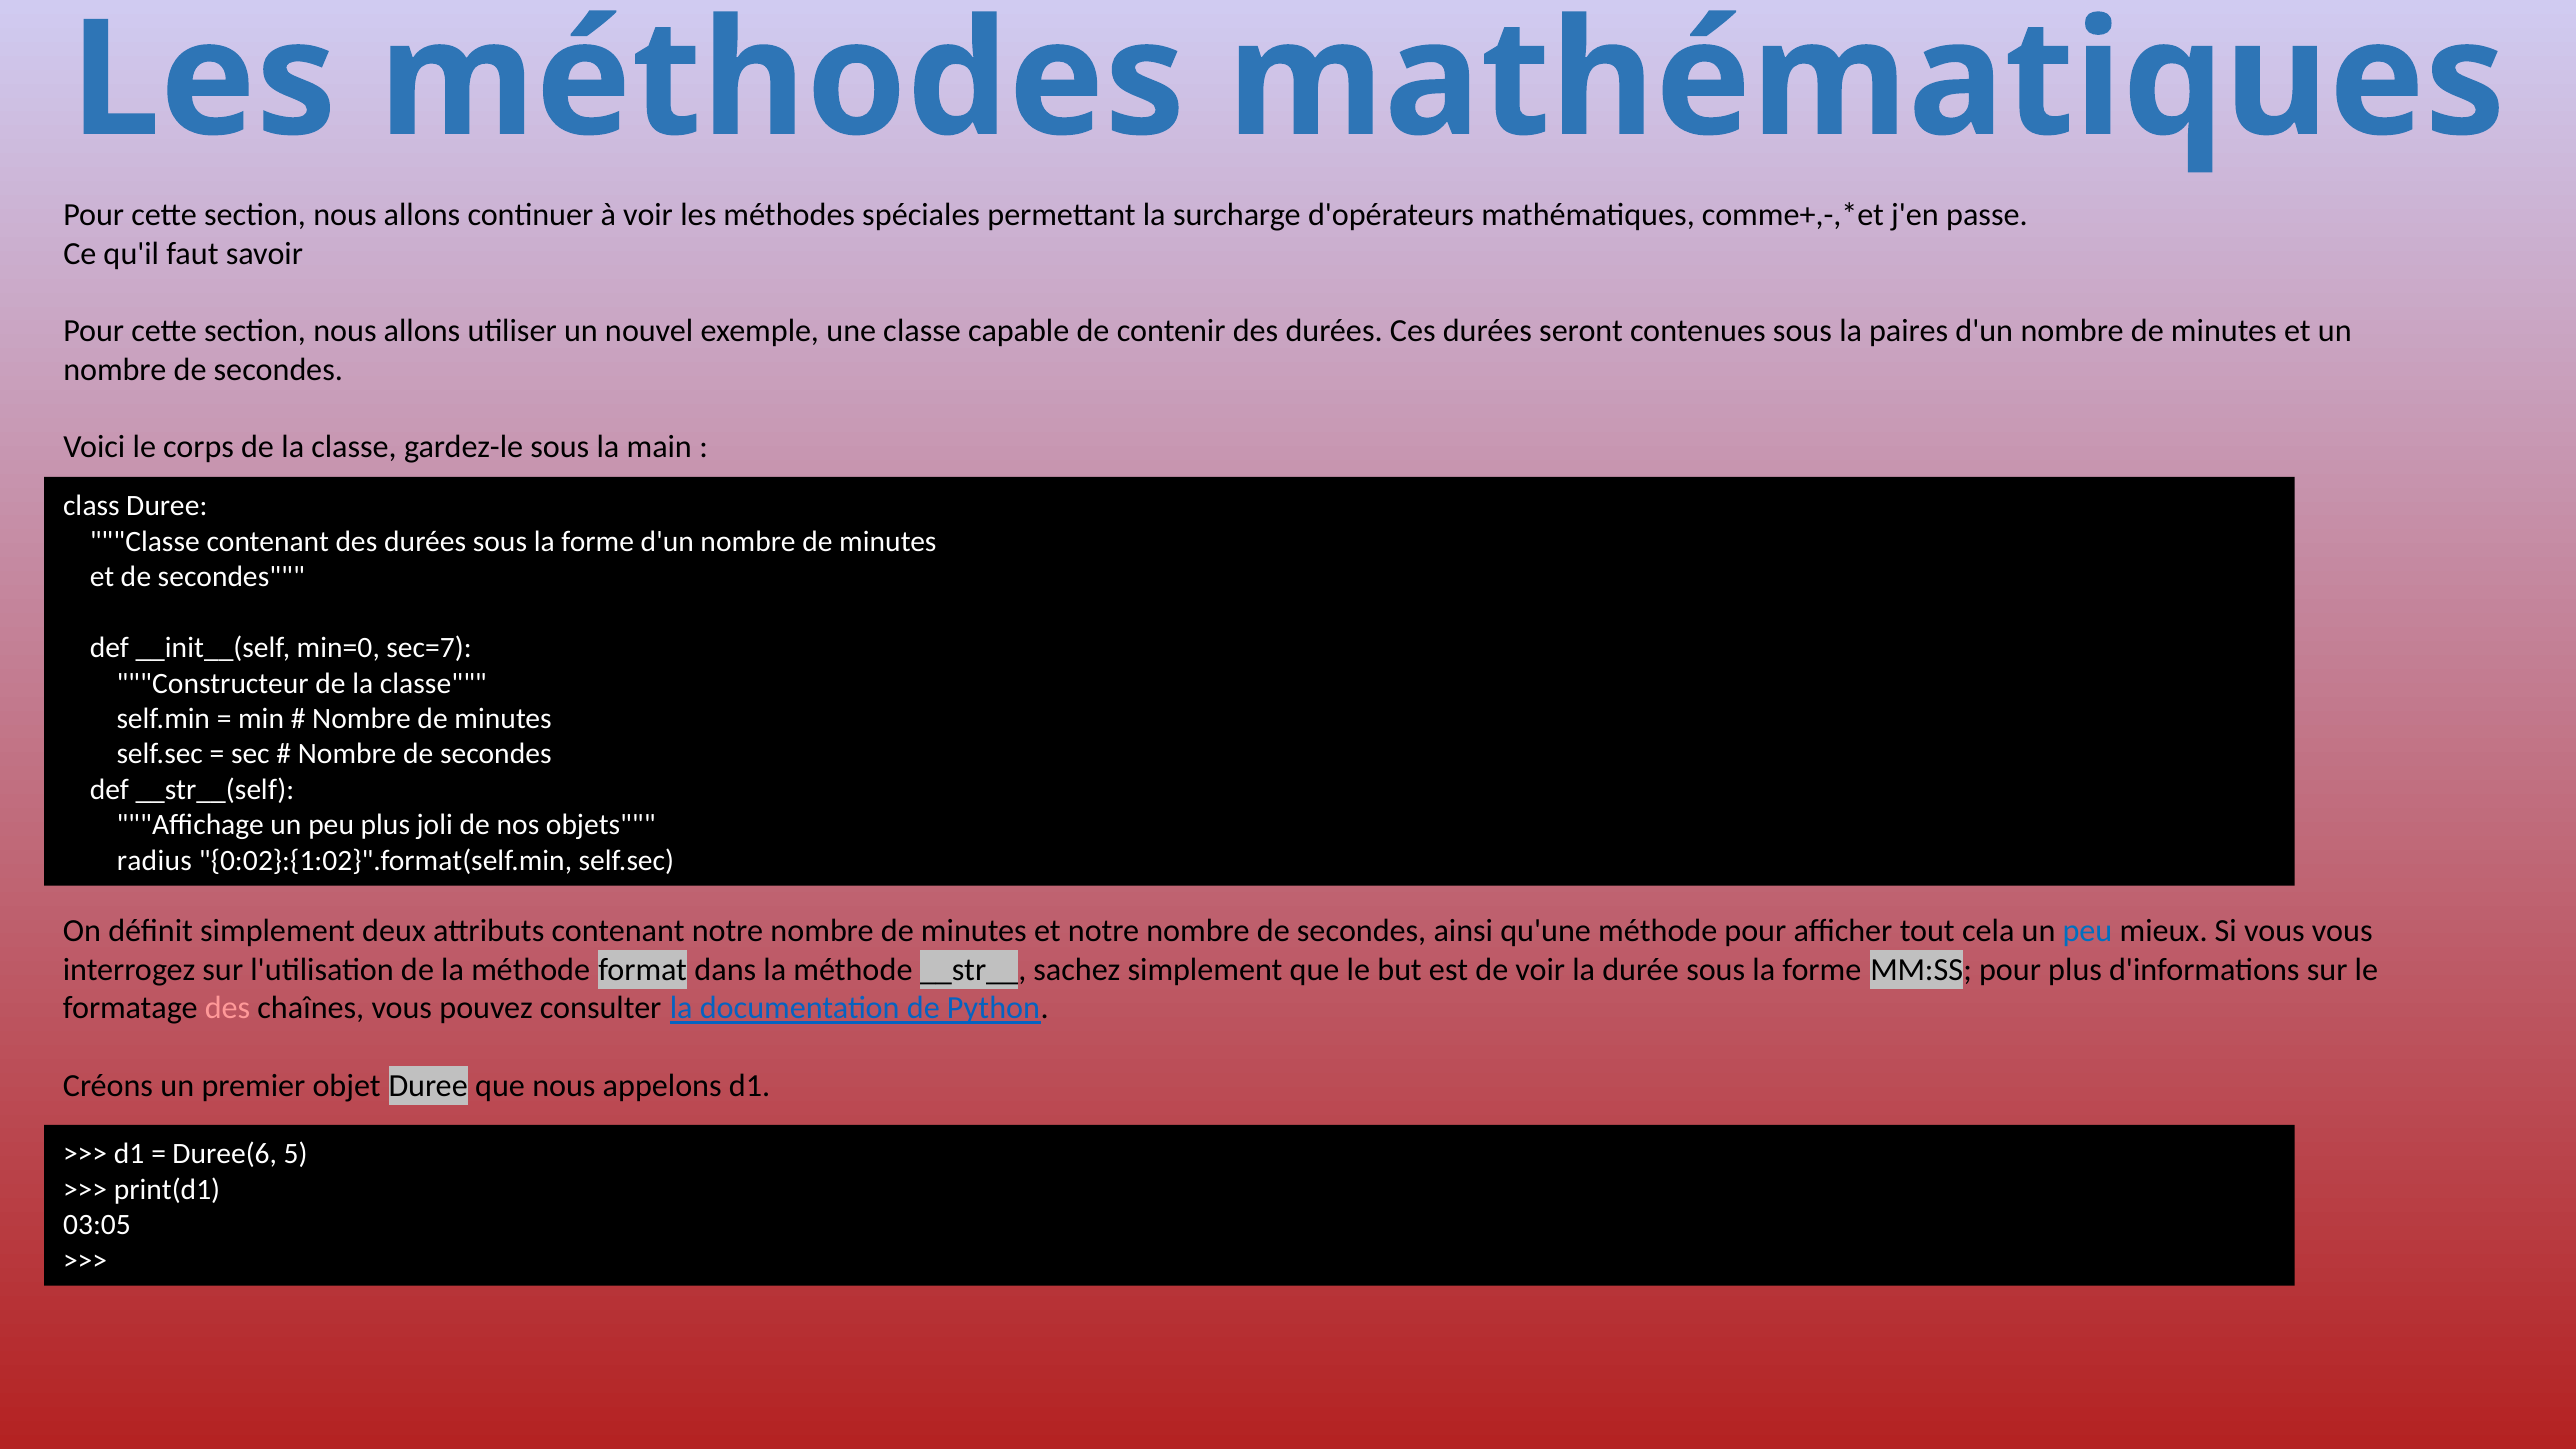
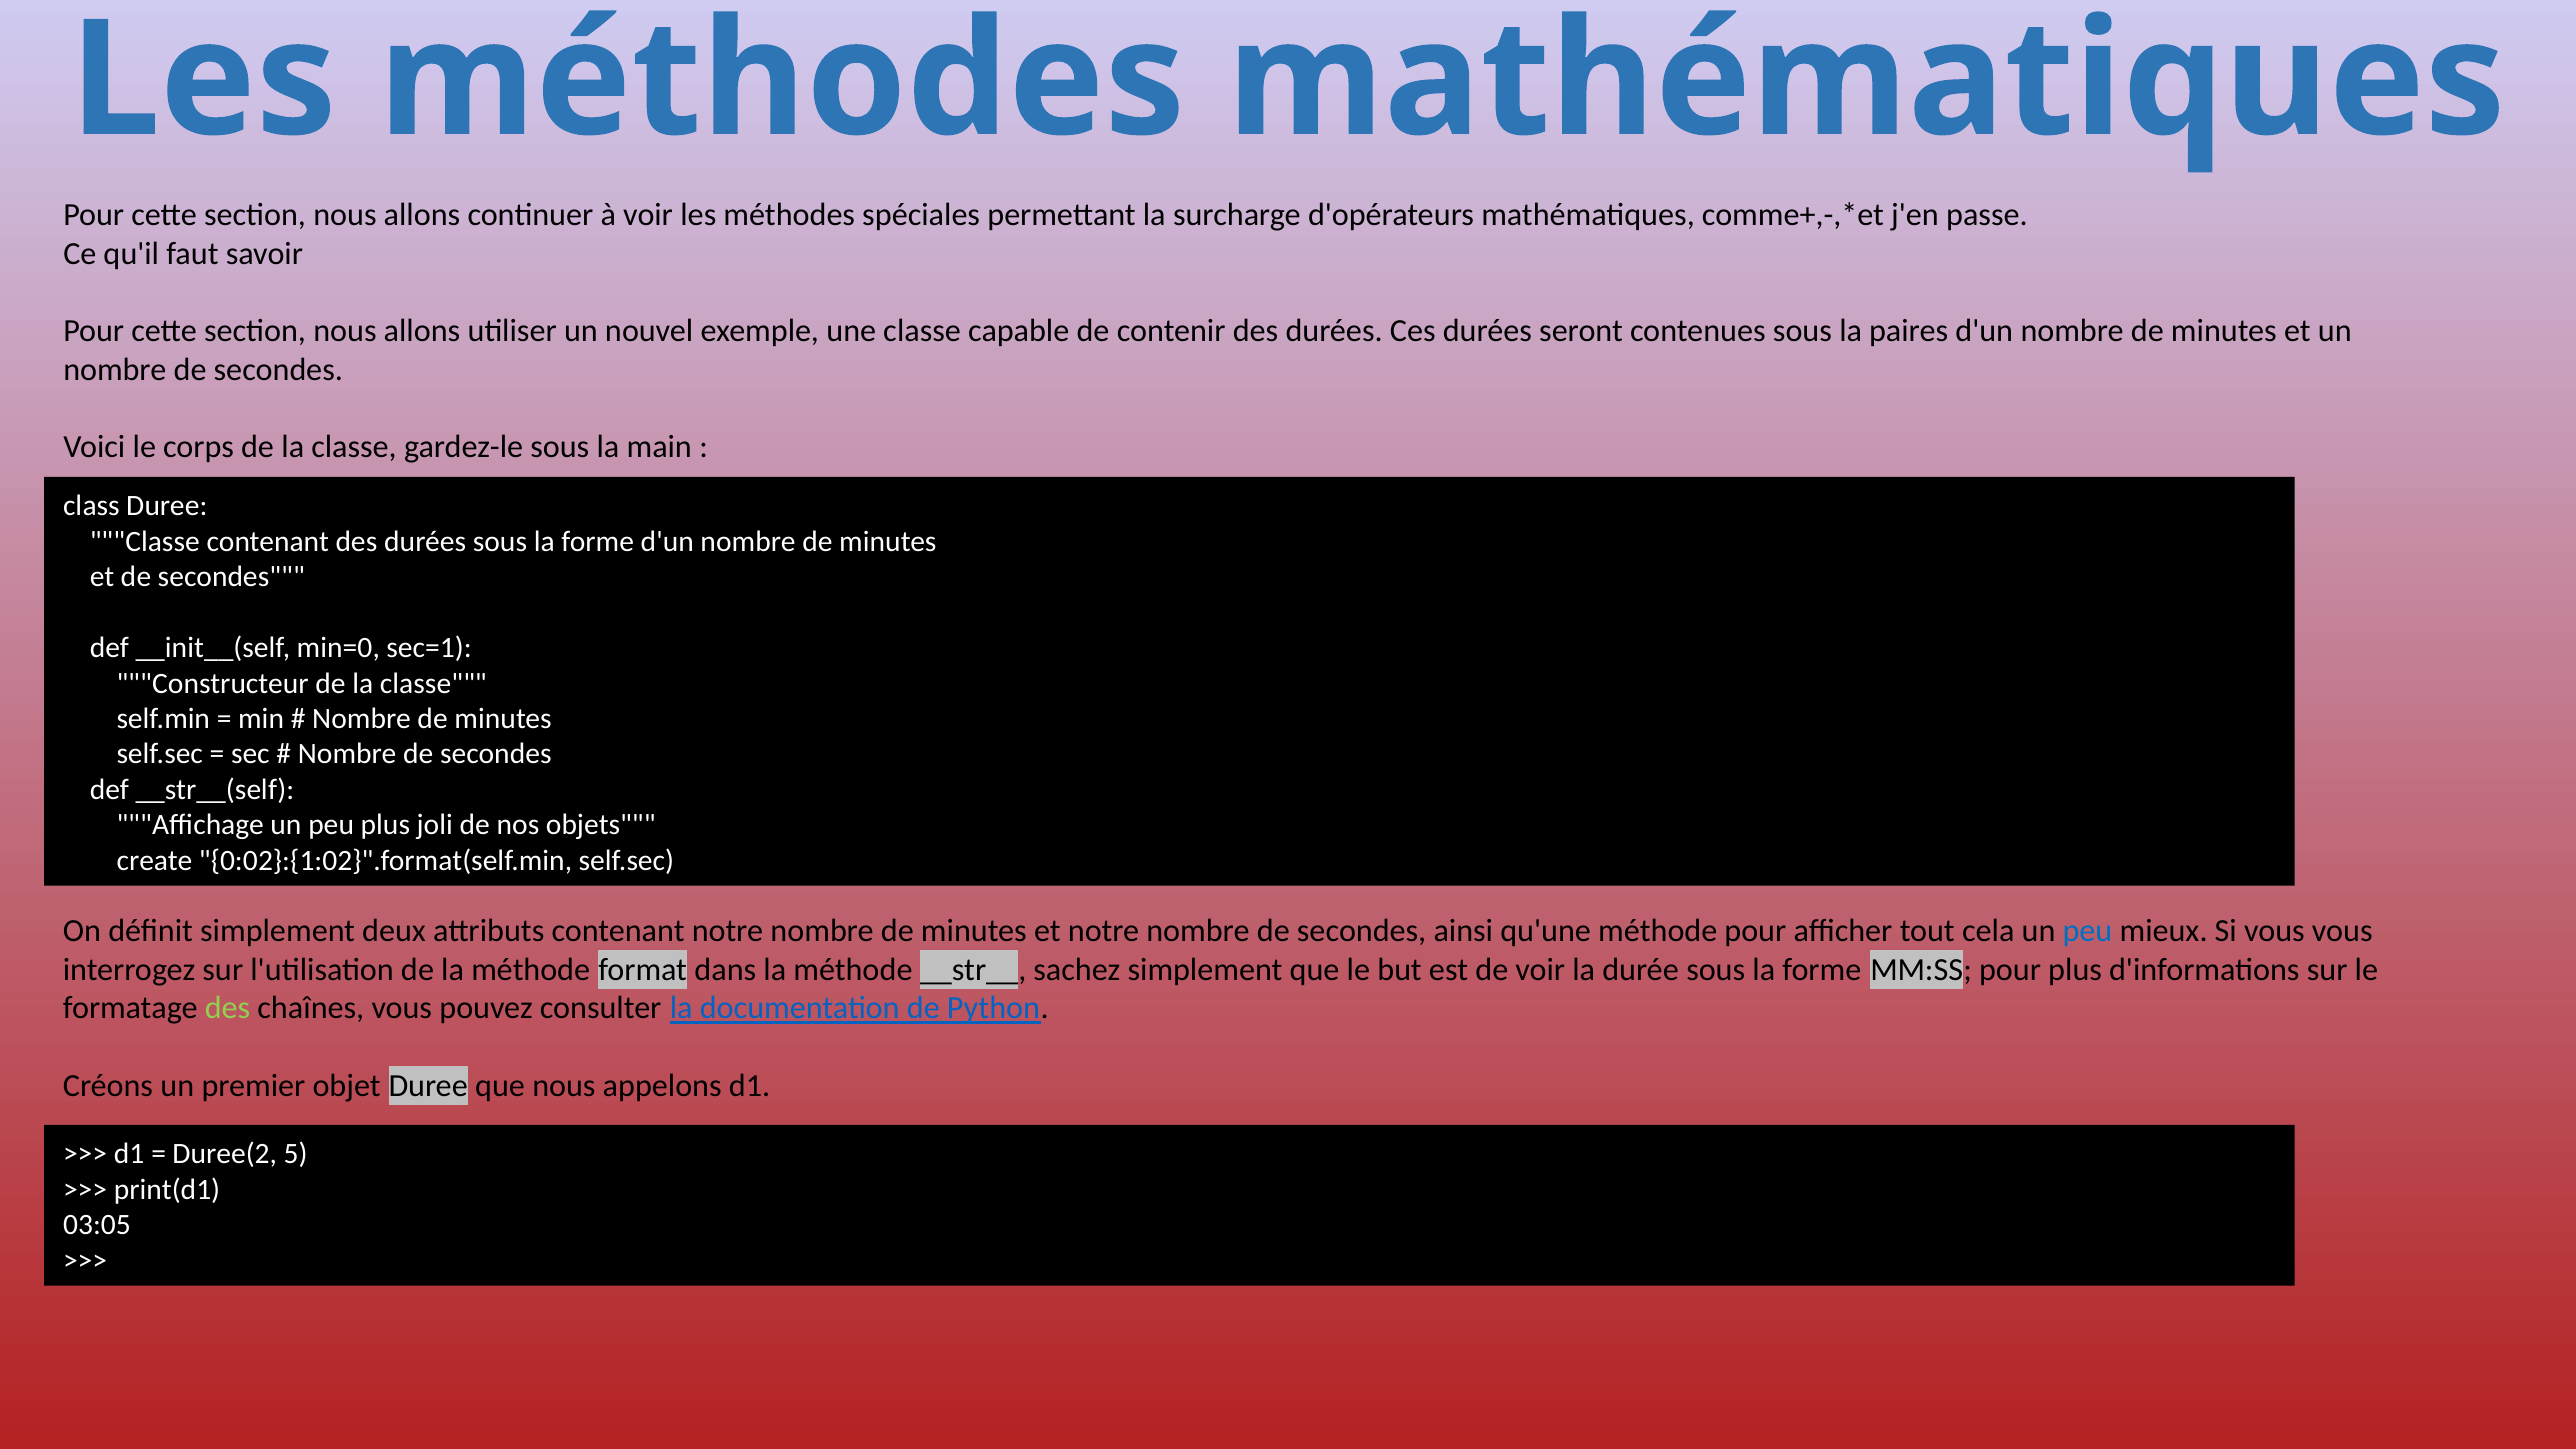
sec=7: sec=7 -> sec=1
radius: radius -> create
des at (228, 1008) colour: pink -> light green
Duree(6: Duree(6 -> Duree(2
